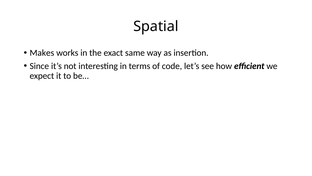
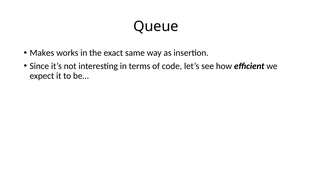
Spatial: Spatial -> Queue
